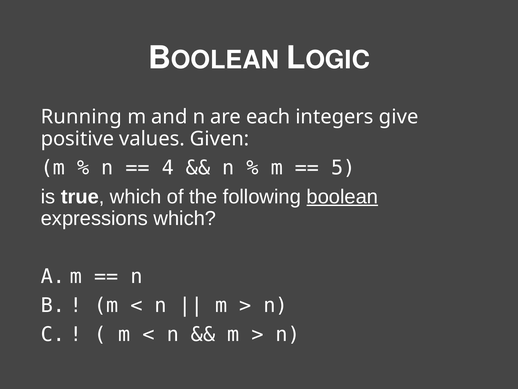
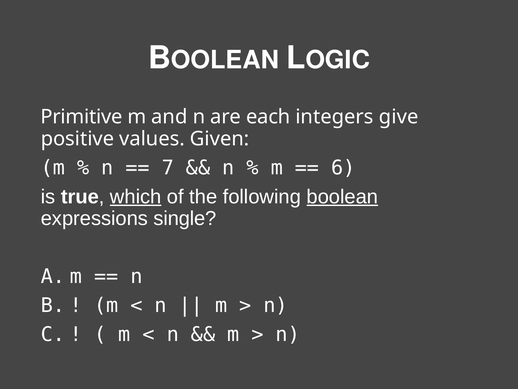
Running: Running -> Primitive
4: 4 -> 7
5: 5 -> 6
which at (136, 196) underline: none -> present
expressions which: which -> single
